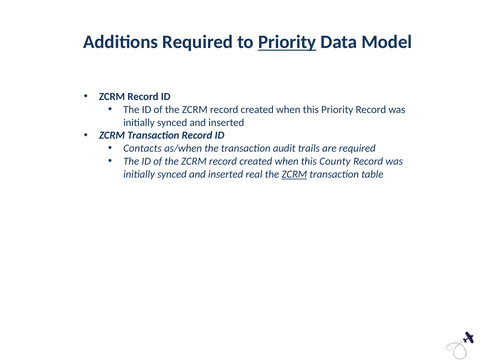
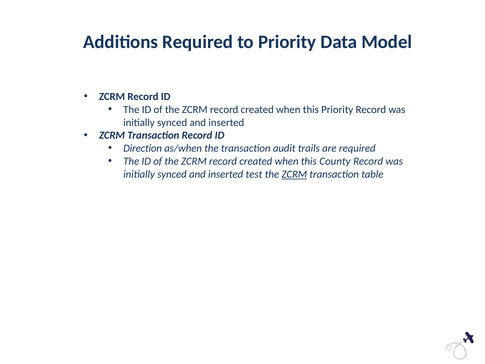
Priority at (287, 42) underline: present -> none
Contacts: Contacts -> Direction
real: real -> test
